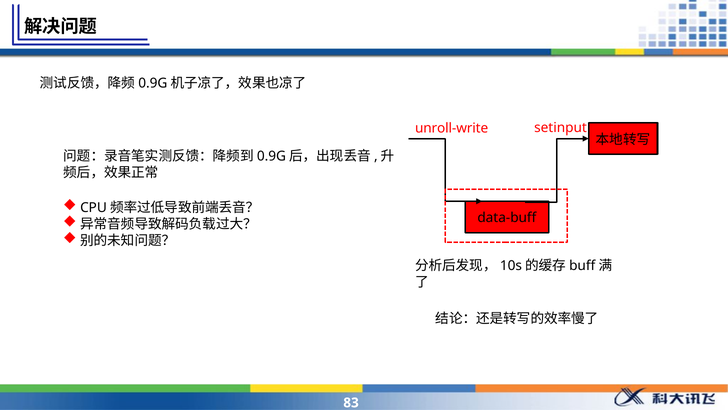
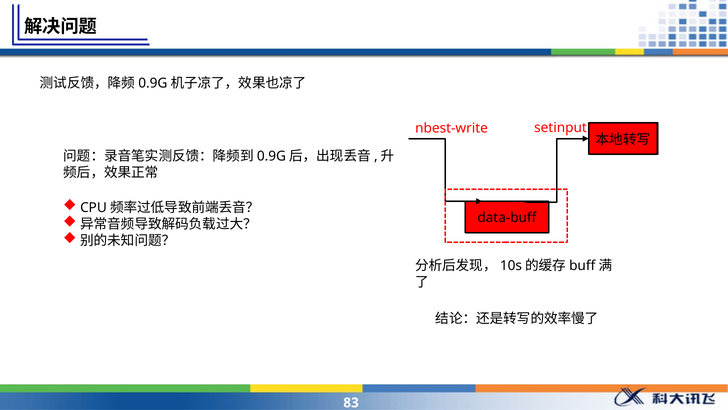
unroll-write: unroll-write -> nbest-write
